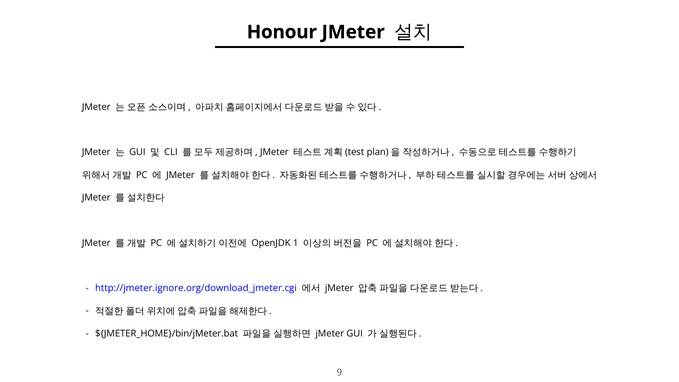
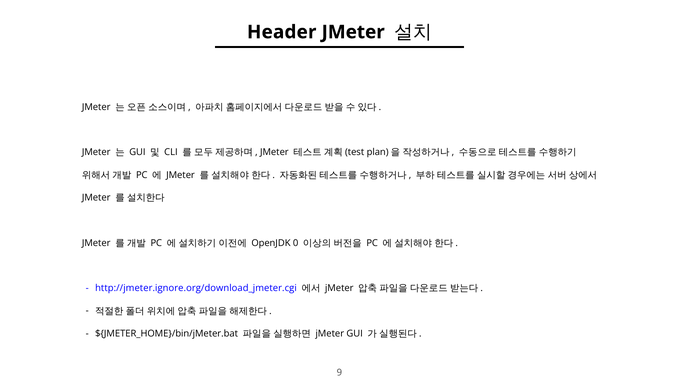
Honour: Honour -> Header
1: 1 -> 0
